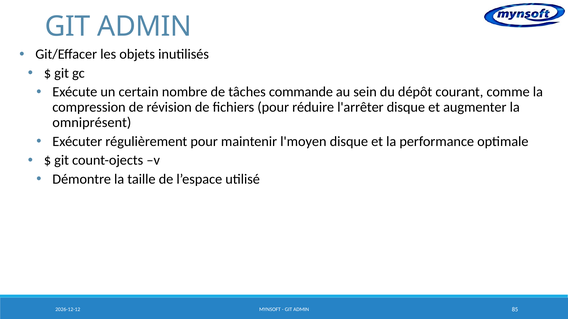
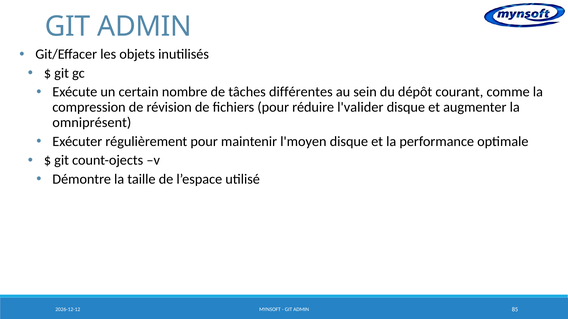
commande: commande -> différentes
l'arrêter: l'arrêter -> l'valider
